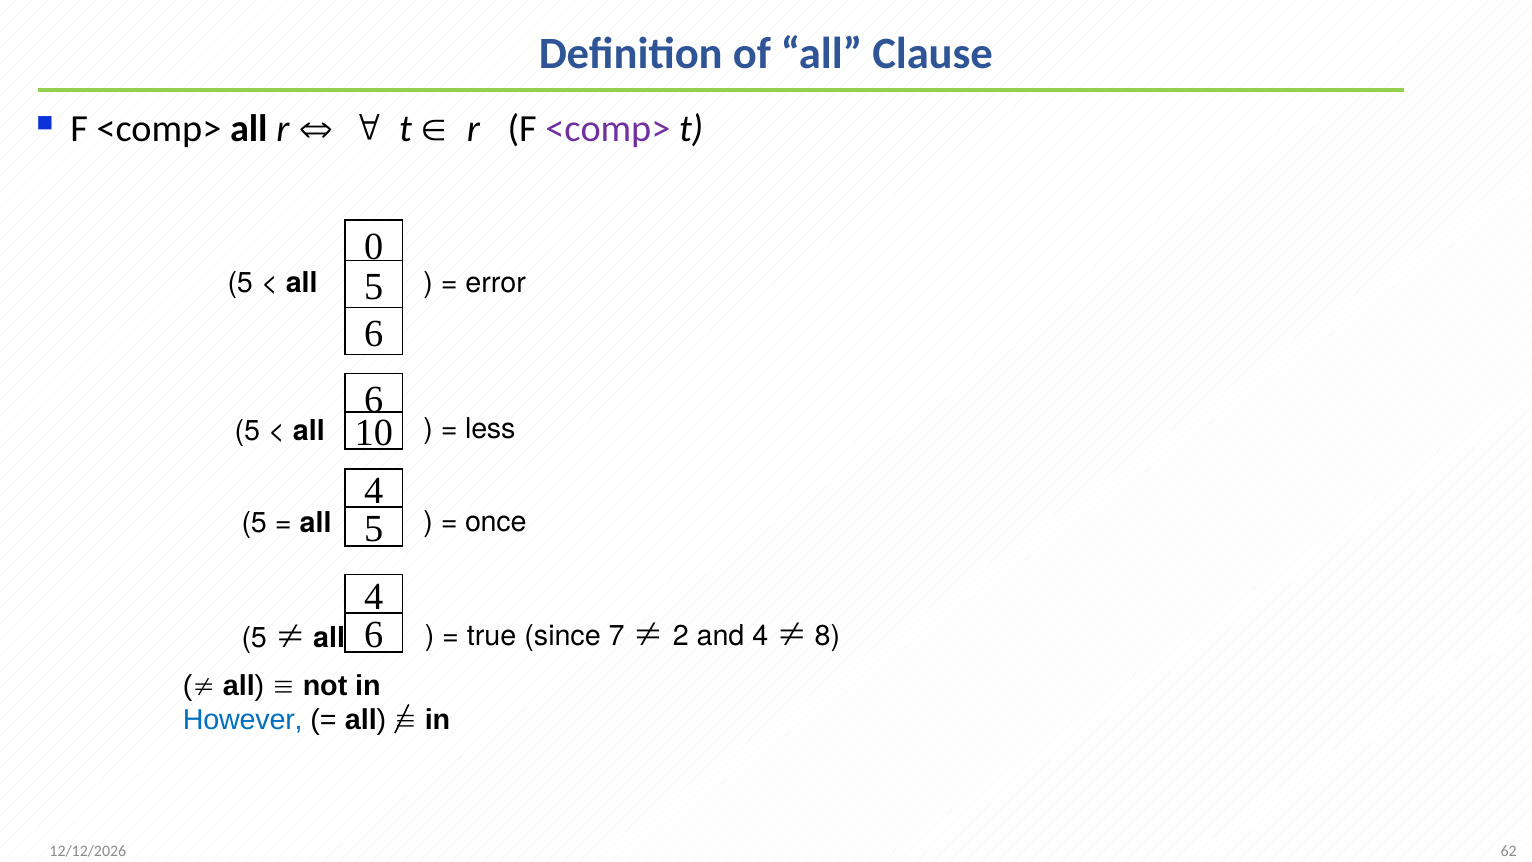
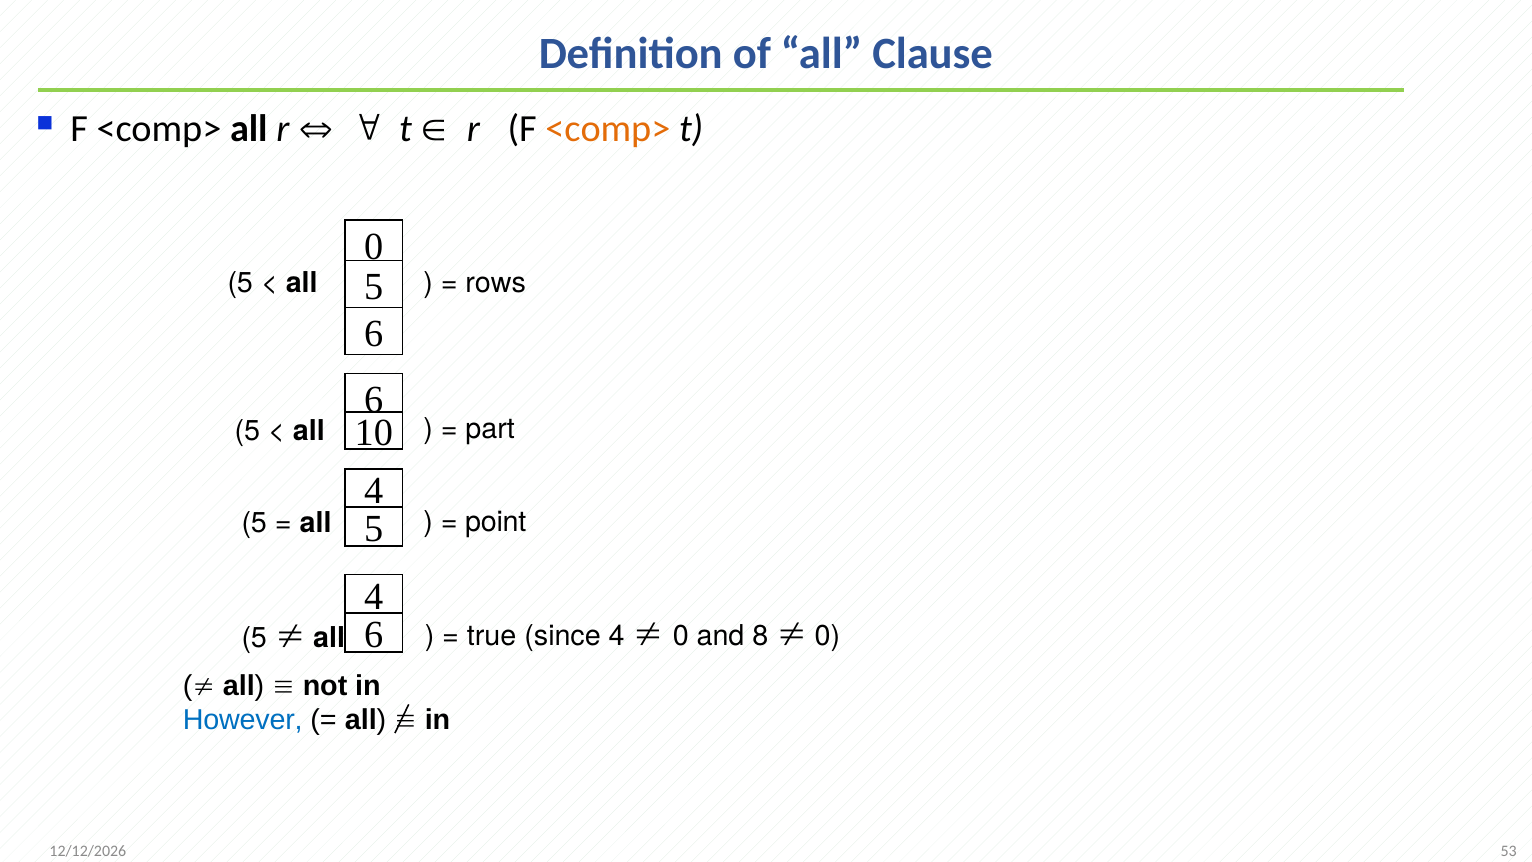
<comp> at (608, 128) colour: purple -> orange
error: error -> rows
less: less -> part
once: once -> point
since 7: 7 -> 4
2 at (681, 636): 2 -> 0
and 4: 4 -> 8
8 at (827, 636): 8 -> 0
62: 62 -> 53
